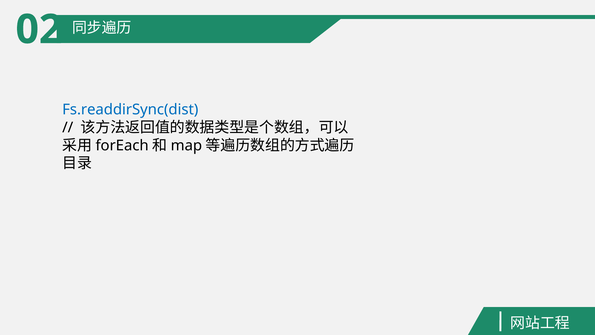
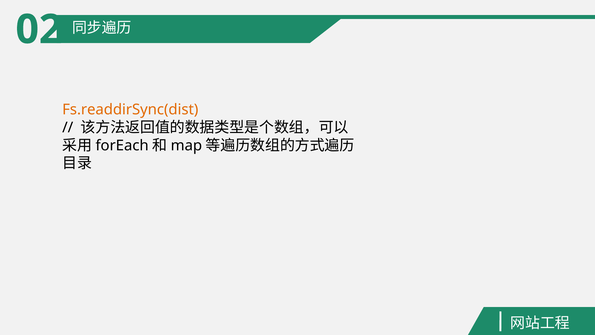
Fs.readdirSync(dist colour: blue -> orange
